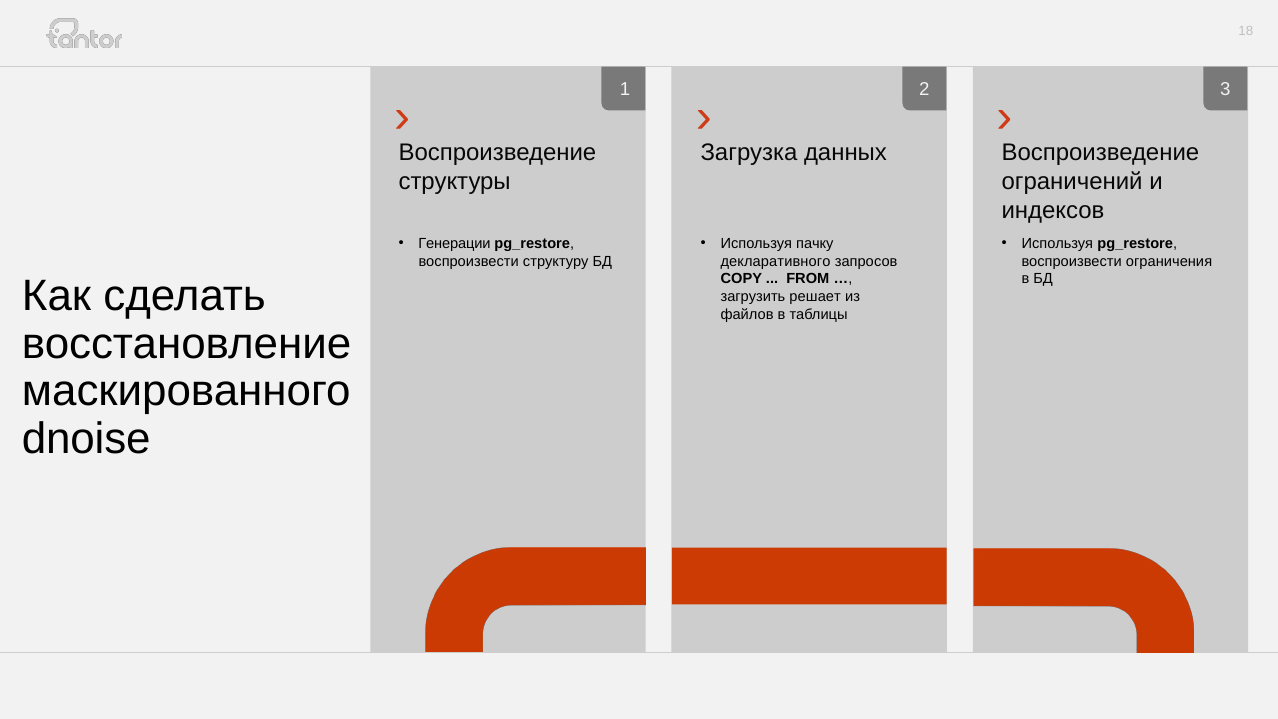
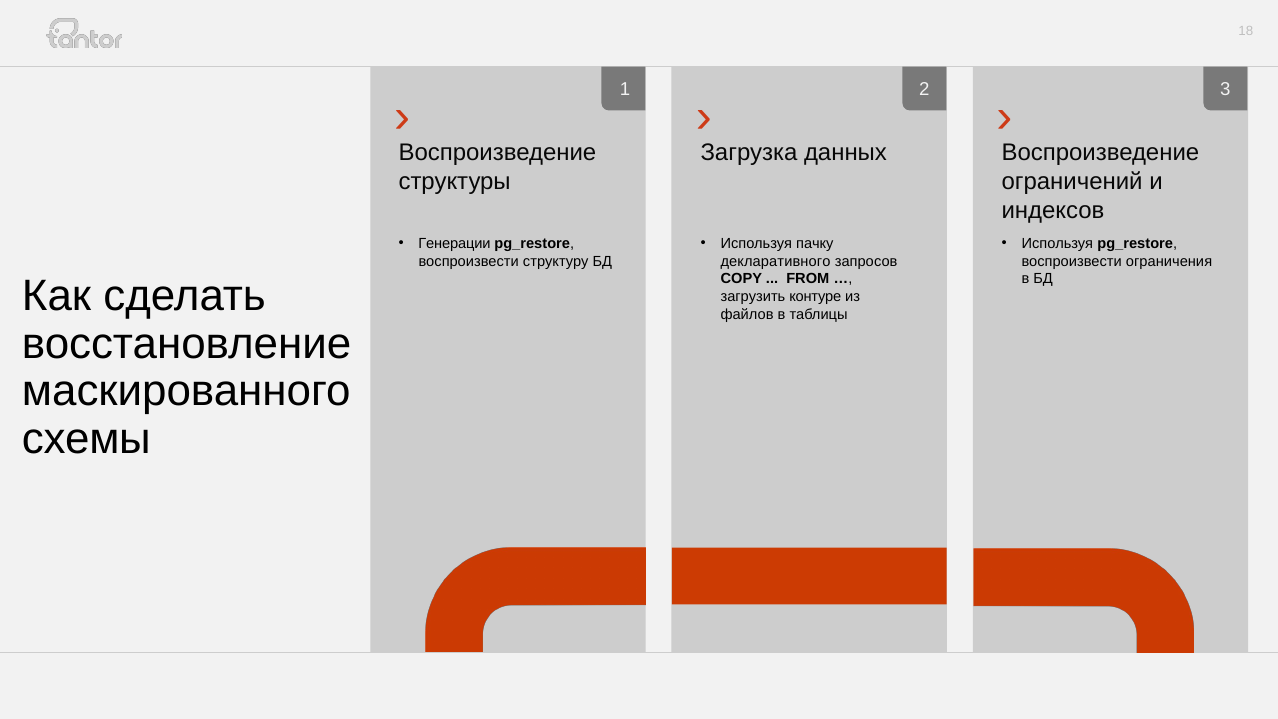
решает: решает -> контуре
dnoise: dnoise -> схемы
